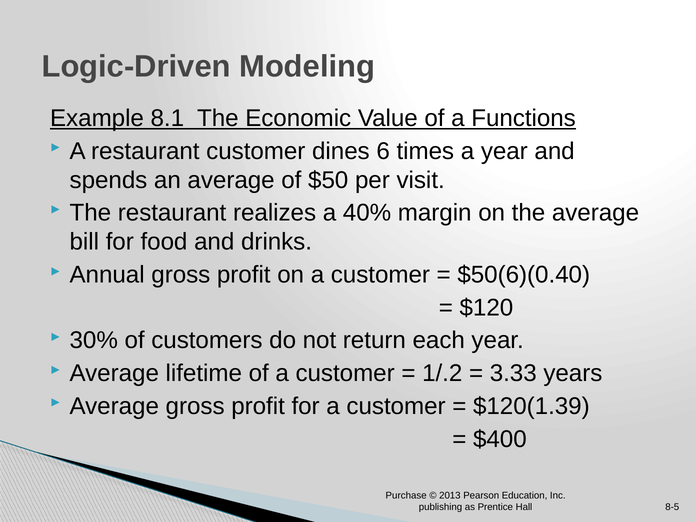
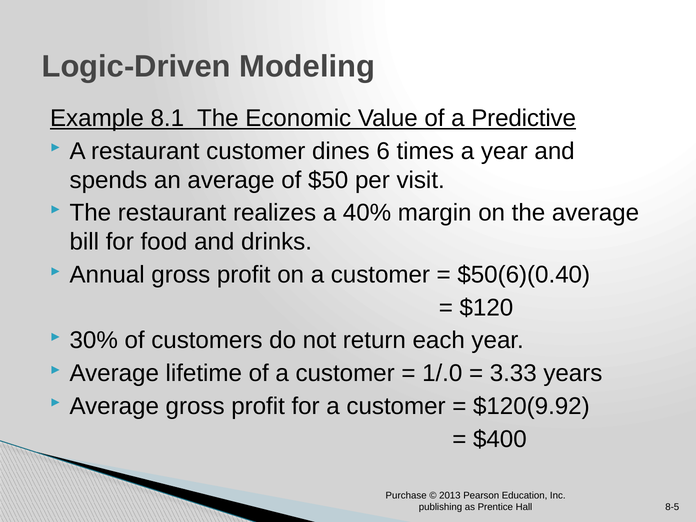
Functions: Functions -> Predictive
1/.2: 1/.2 -> 1/.0
$120(1.39: $120(1.39 -> $120(9.92
